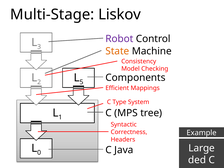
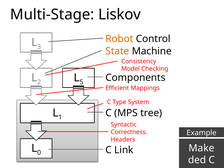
Robot colour: purple -> orange
Large: Large -> Make
Java: Java -> Link
